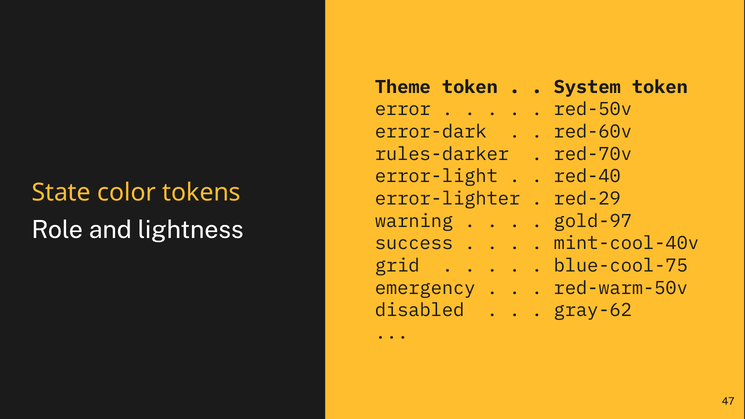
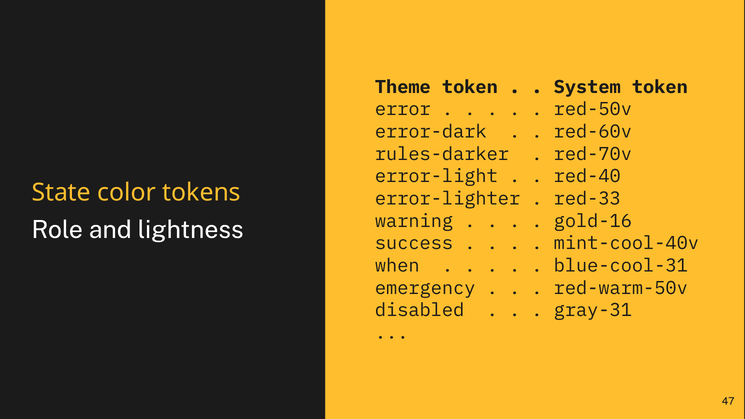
red-29: red-29 -> red-33
gold-97: gold-97 -> gold-16
grid: grid -> when
blue-cool-75: blue-cool-75 -> blue-cool-31
gray-62: gray-62 -> gray-31
